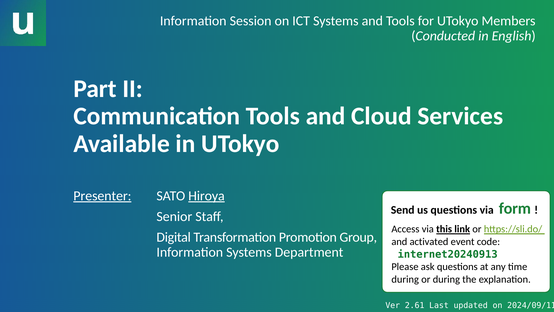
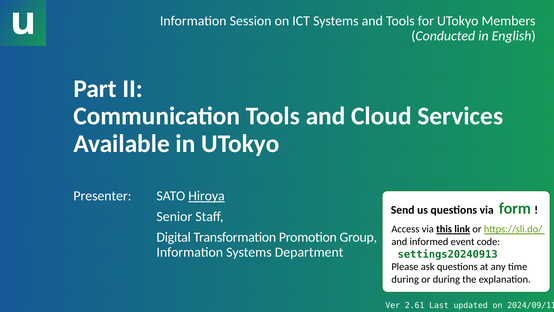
Presenter underline: present -> none
activated: activated -> informed
internet20240913: internet20240913 -> settings20240913
